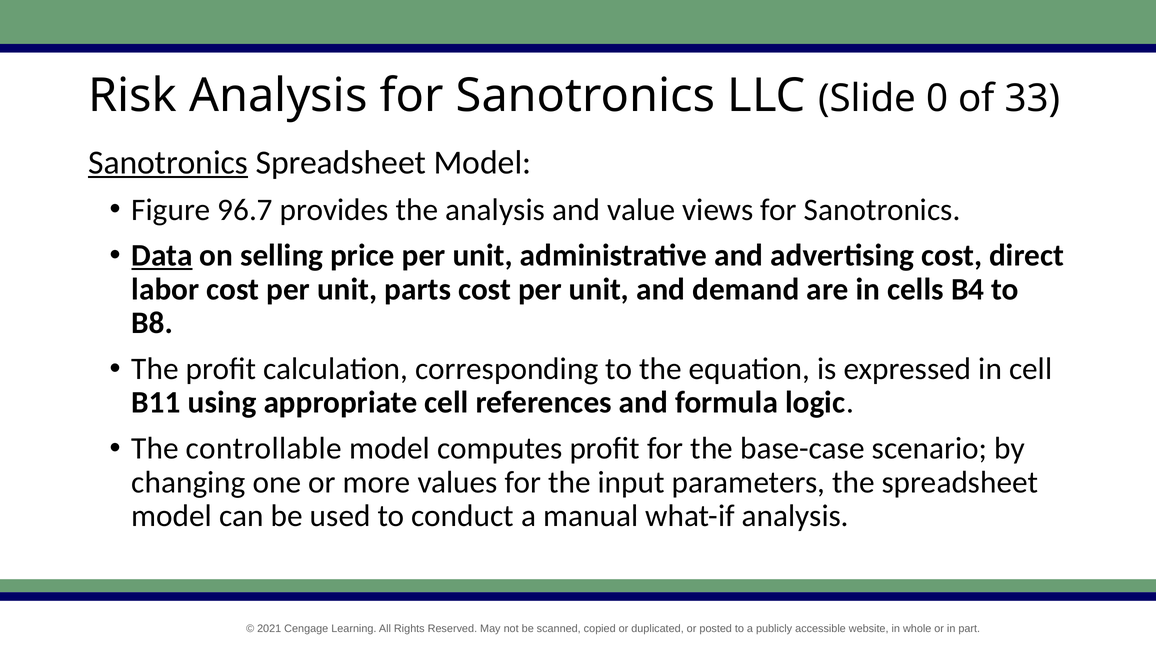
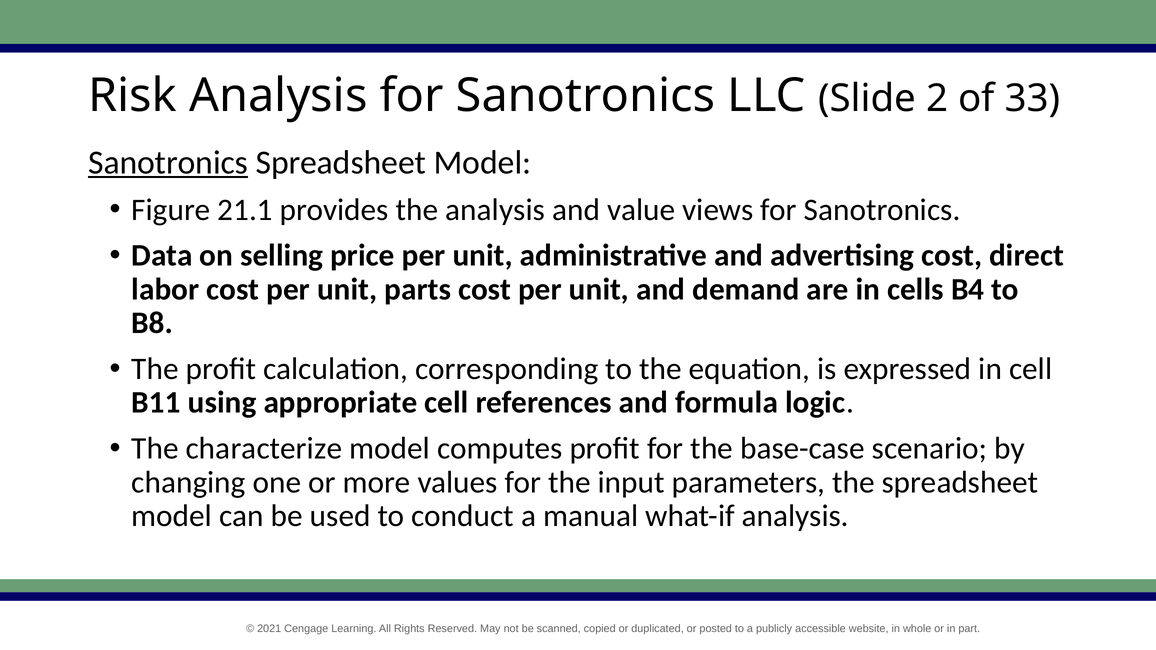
0: 0 -> 2
96.7: 96.7 -> 21.1
Data underline: present -> none
controllable: controllable -> characterize
